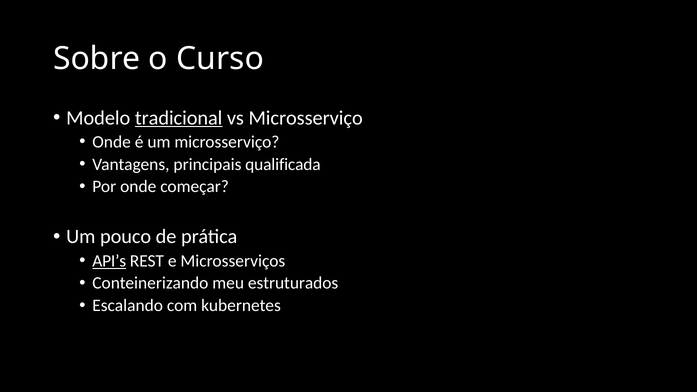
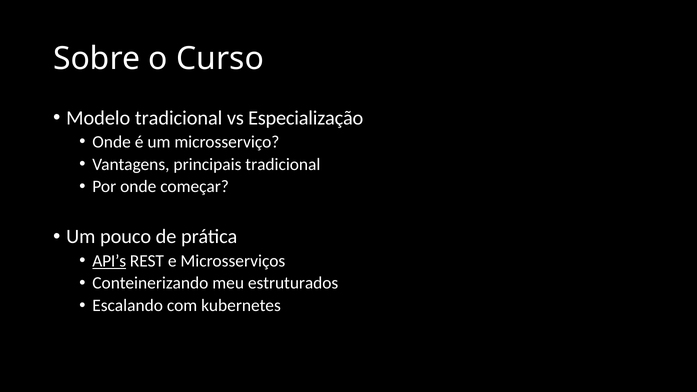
tradicional at (179, 118) underline: present -> none
vs Microsserviço: Microsserviço -> Especialização
principais qualificada: qualificada -> tradicional
